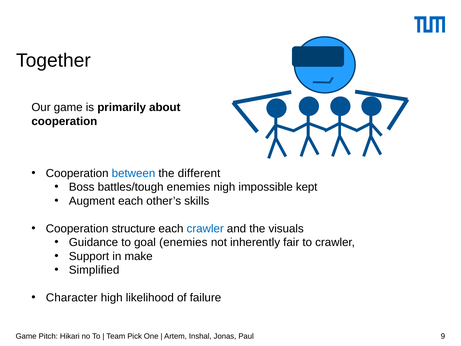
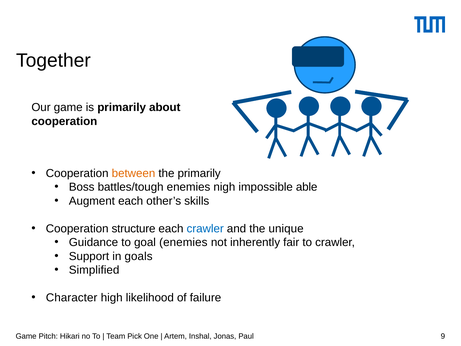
between colour: blue -> orange
the different: different -> primarily
kept: kept -> able
visuals: visuals -> unique
make: make -> goals
